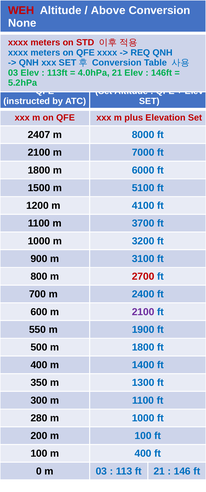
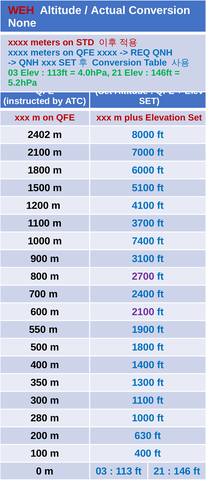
Above: Above -> Actual
2407: 2407 -> 2402
3200: 3200 -> 7400
2700 colour: red -> purple
m 100: 100 -> 630
